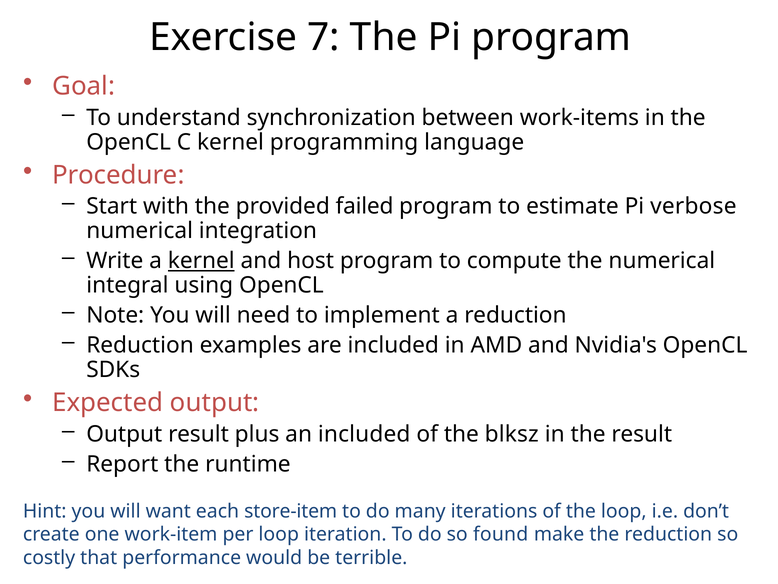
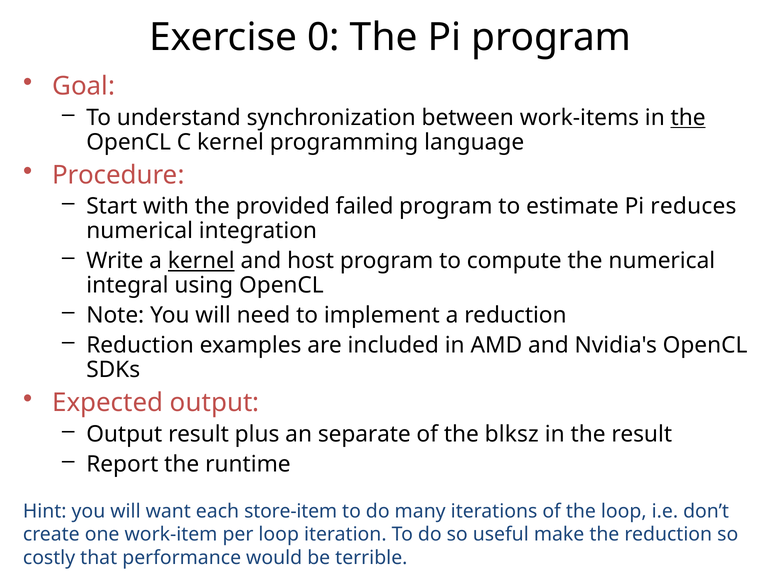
7: 7 -> 0
the at (688, 118) underline: none -> present
verbose: verbose -> reduces
an included: included -> separate
found: found -> useful
